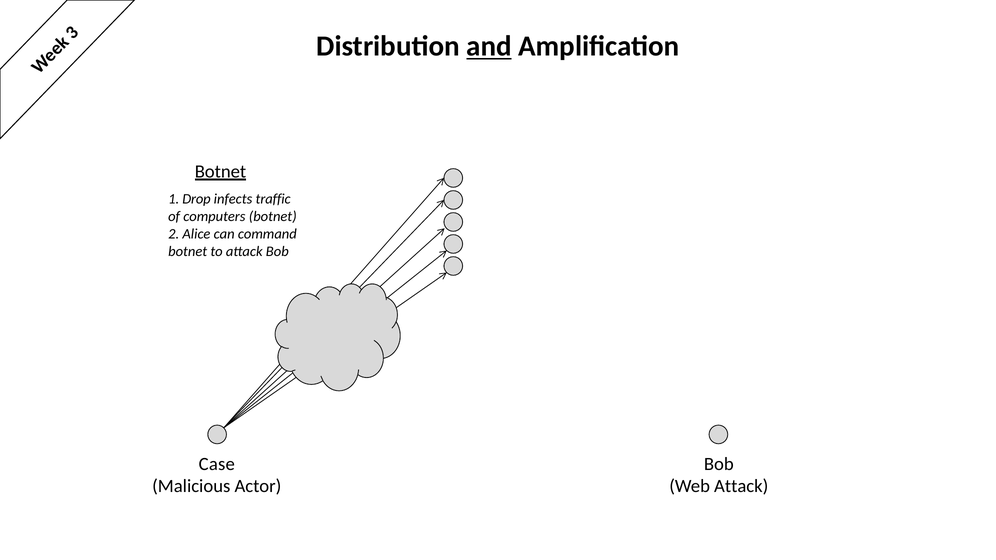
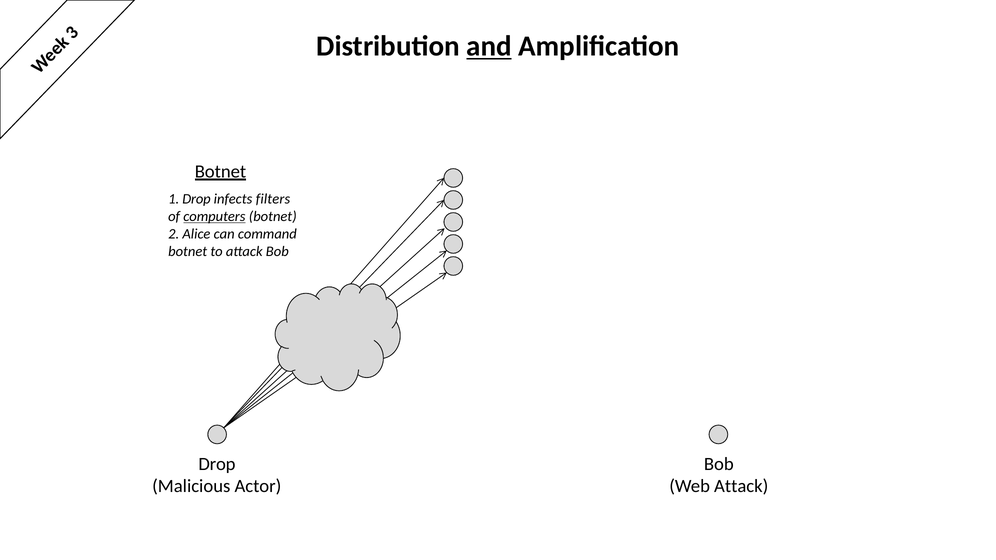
traffic: traffic -> filters
computers underline: none -> present
Case at (217, 464): Case -> Drop
